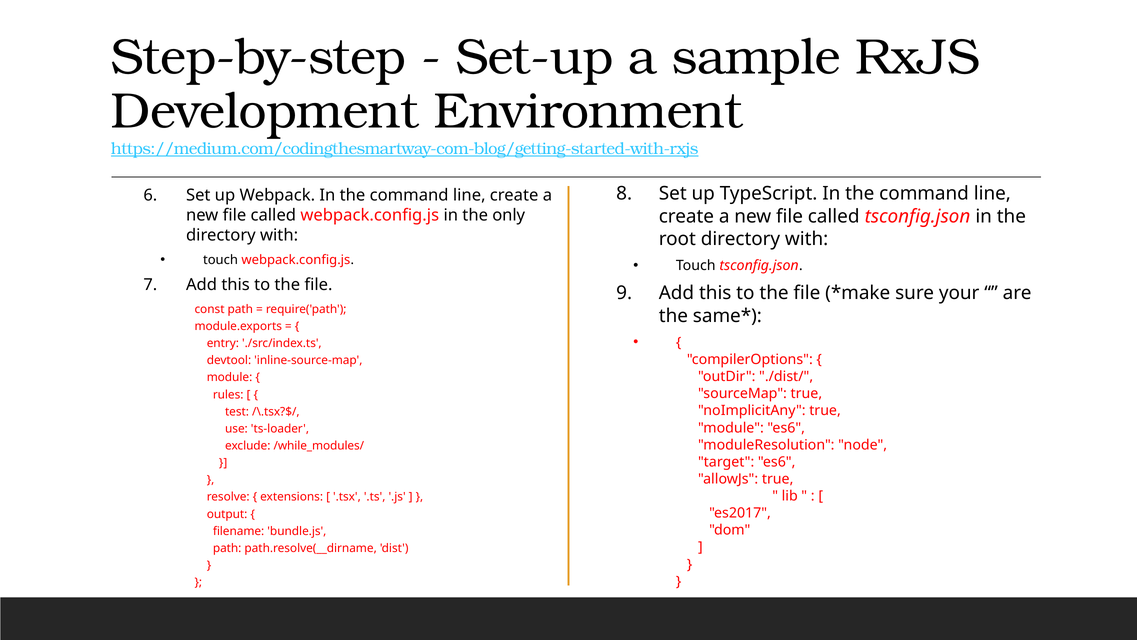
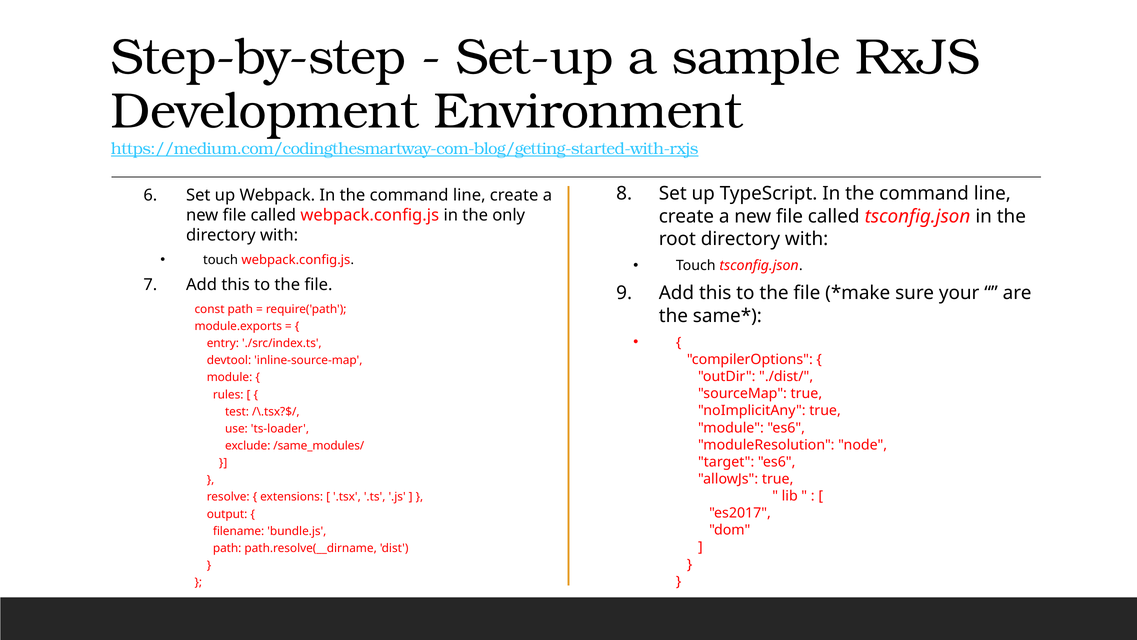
/while_modules/: /while_modules/ -> /same_modules/
